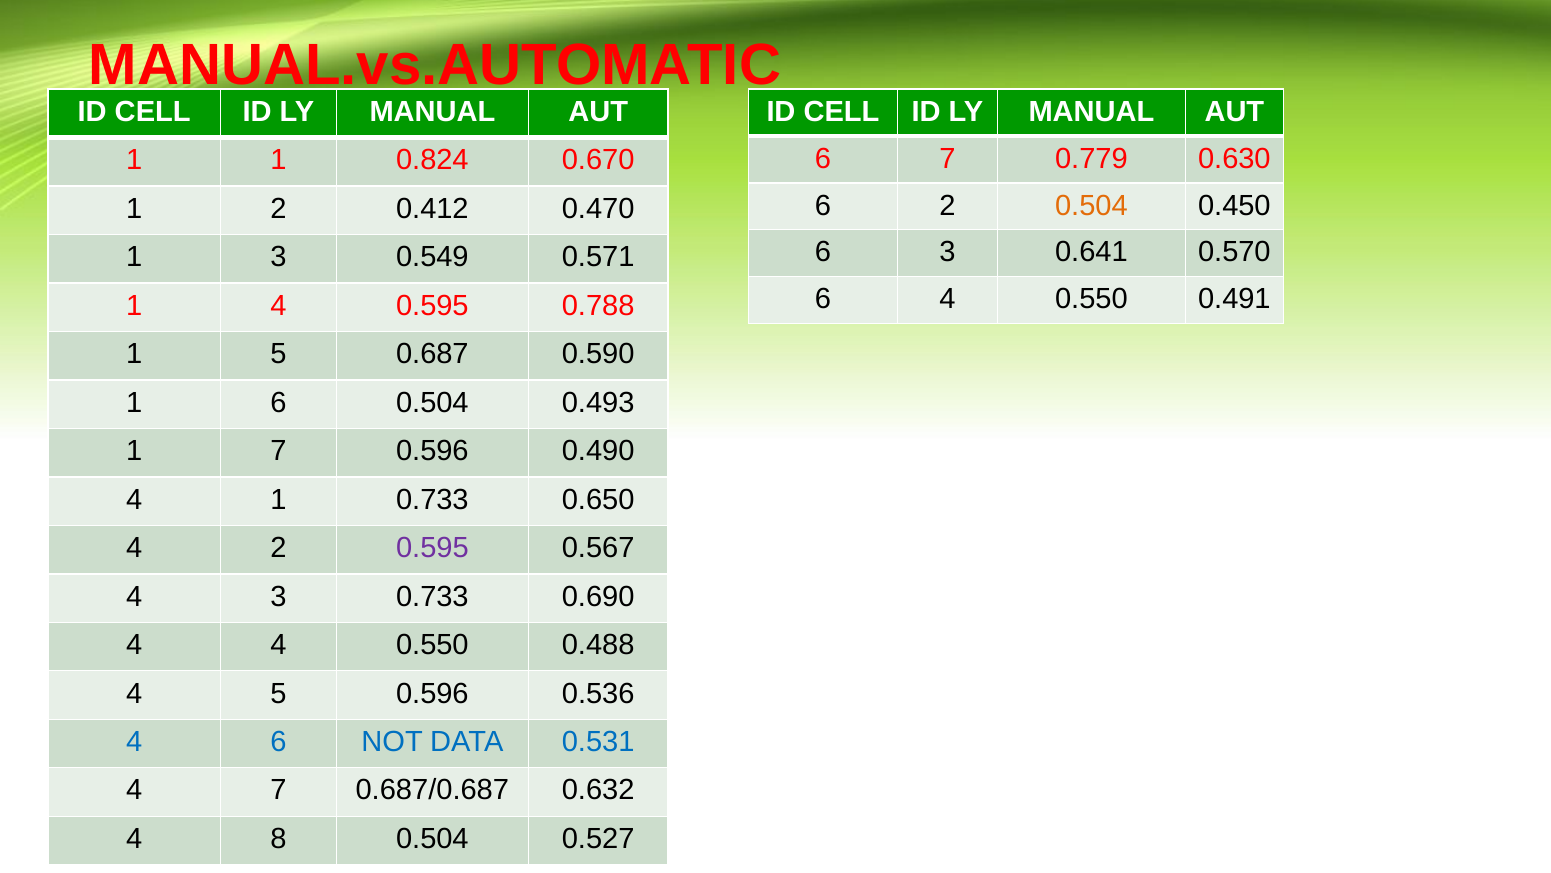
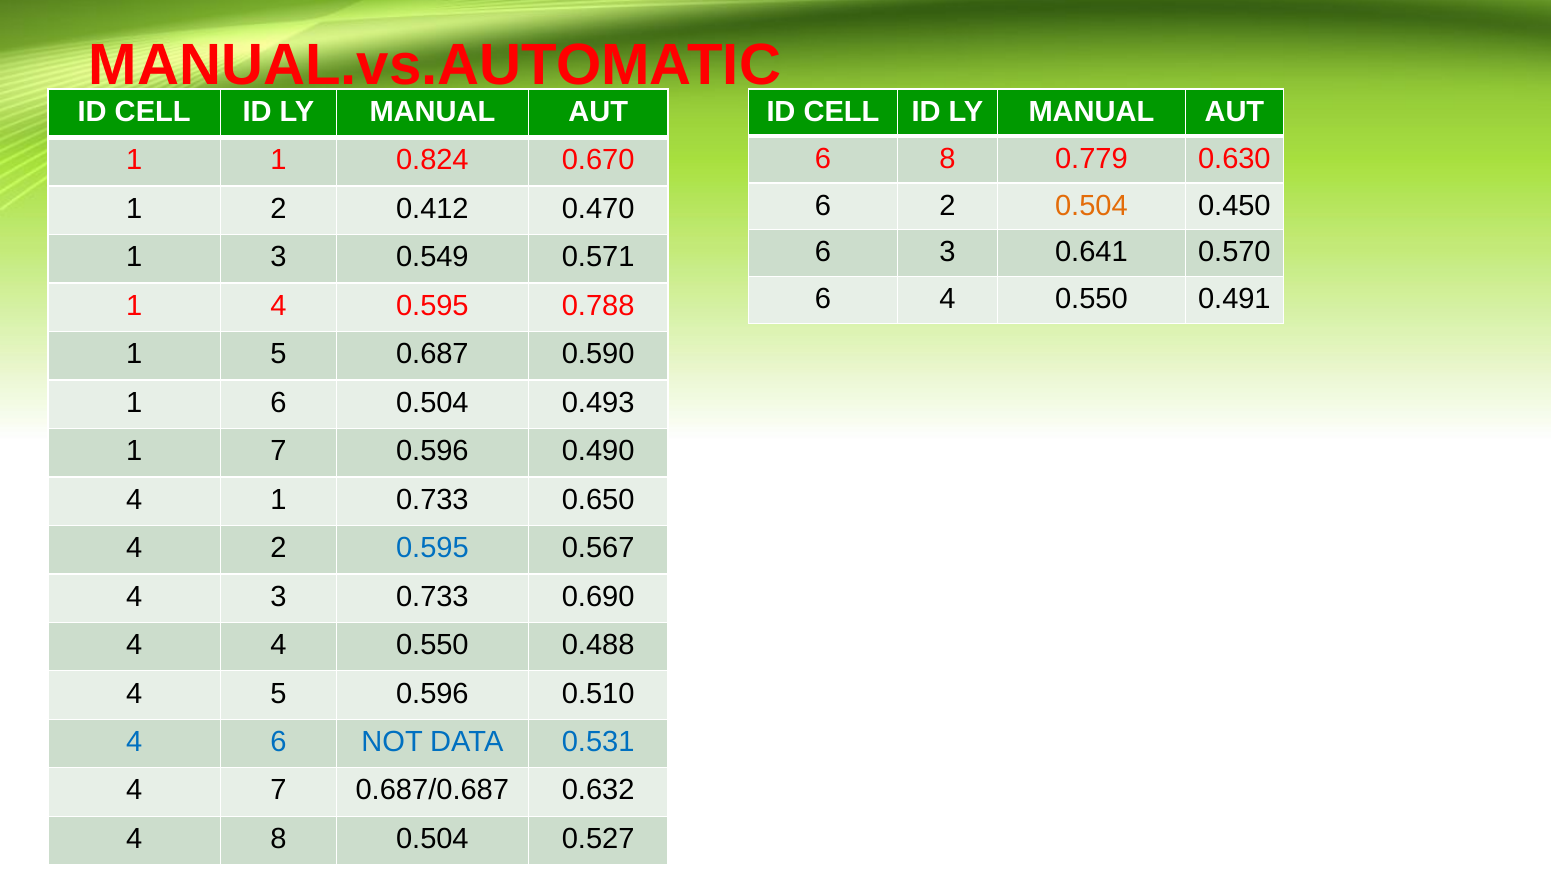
6 7: 7 -> 8
0.595 at (432, 548) colour: purple -> blue
0.536: 0.536 -> 0.510
